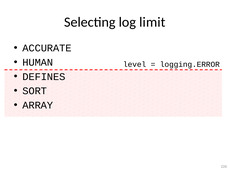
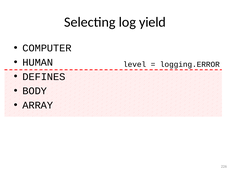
limit: limit -> yield
ACCURATE: ACCURATE -> COMPUTER
SORT: SORT -> BODY
